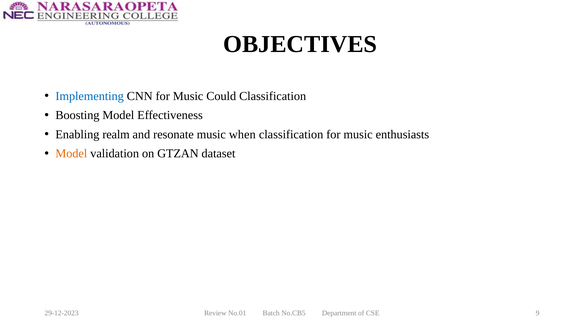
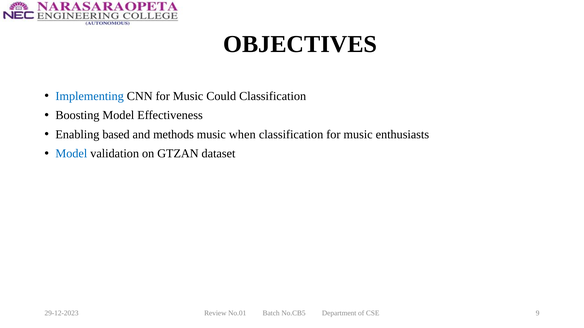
realm: realm -> based
resonate: resonate -> methods
Model at (71, 154) colour: orange -> blue
